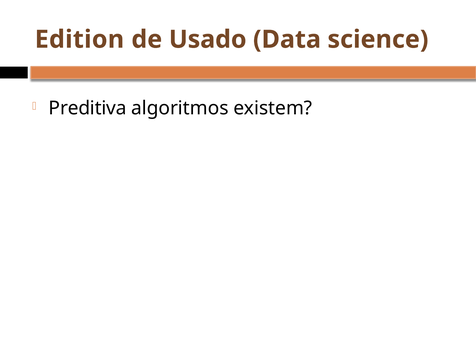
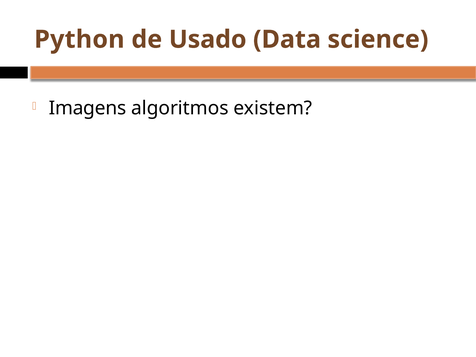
Edition: Edition -> Python
Preditiva: Preditiva -> Imagens
